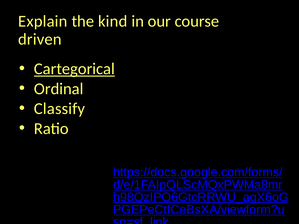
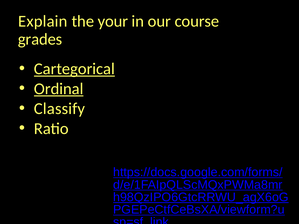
kind: kind -> your
driven: driven -> grades
Ordinal underline: none -> present
